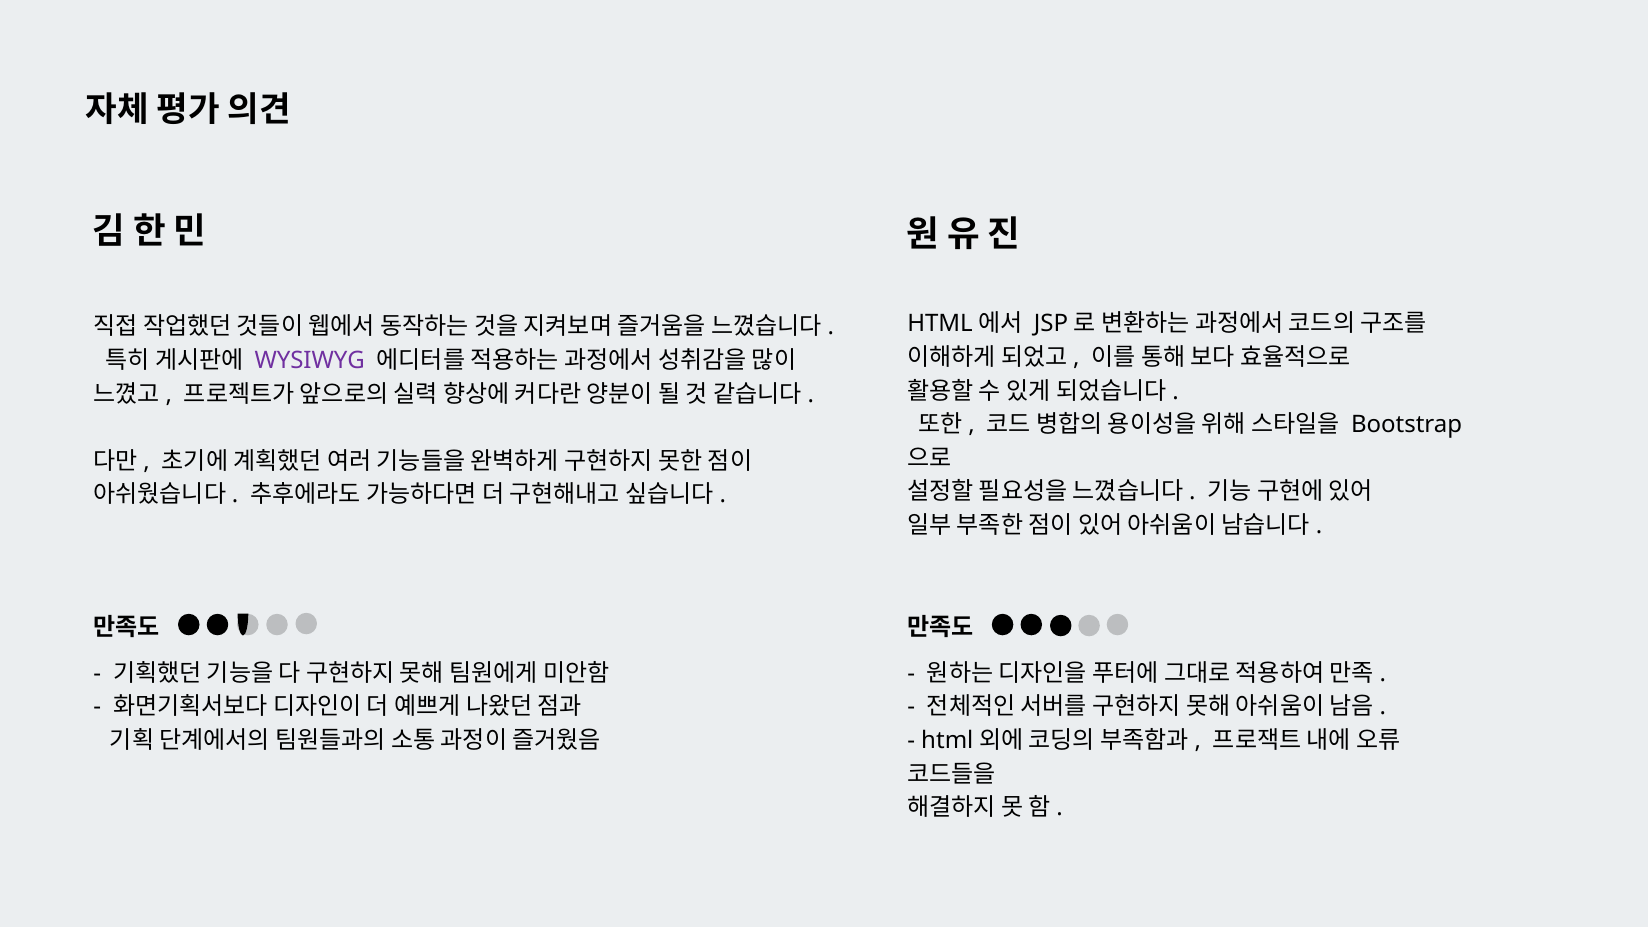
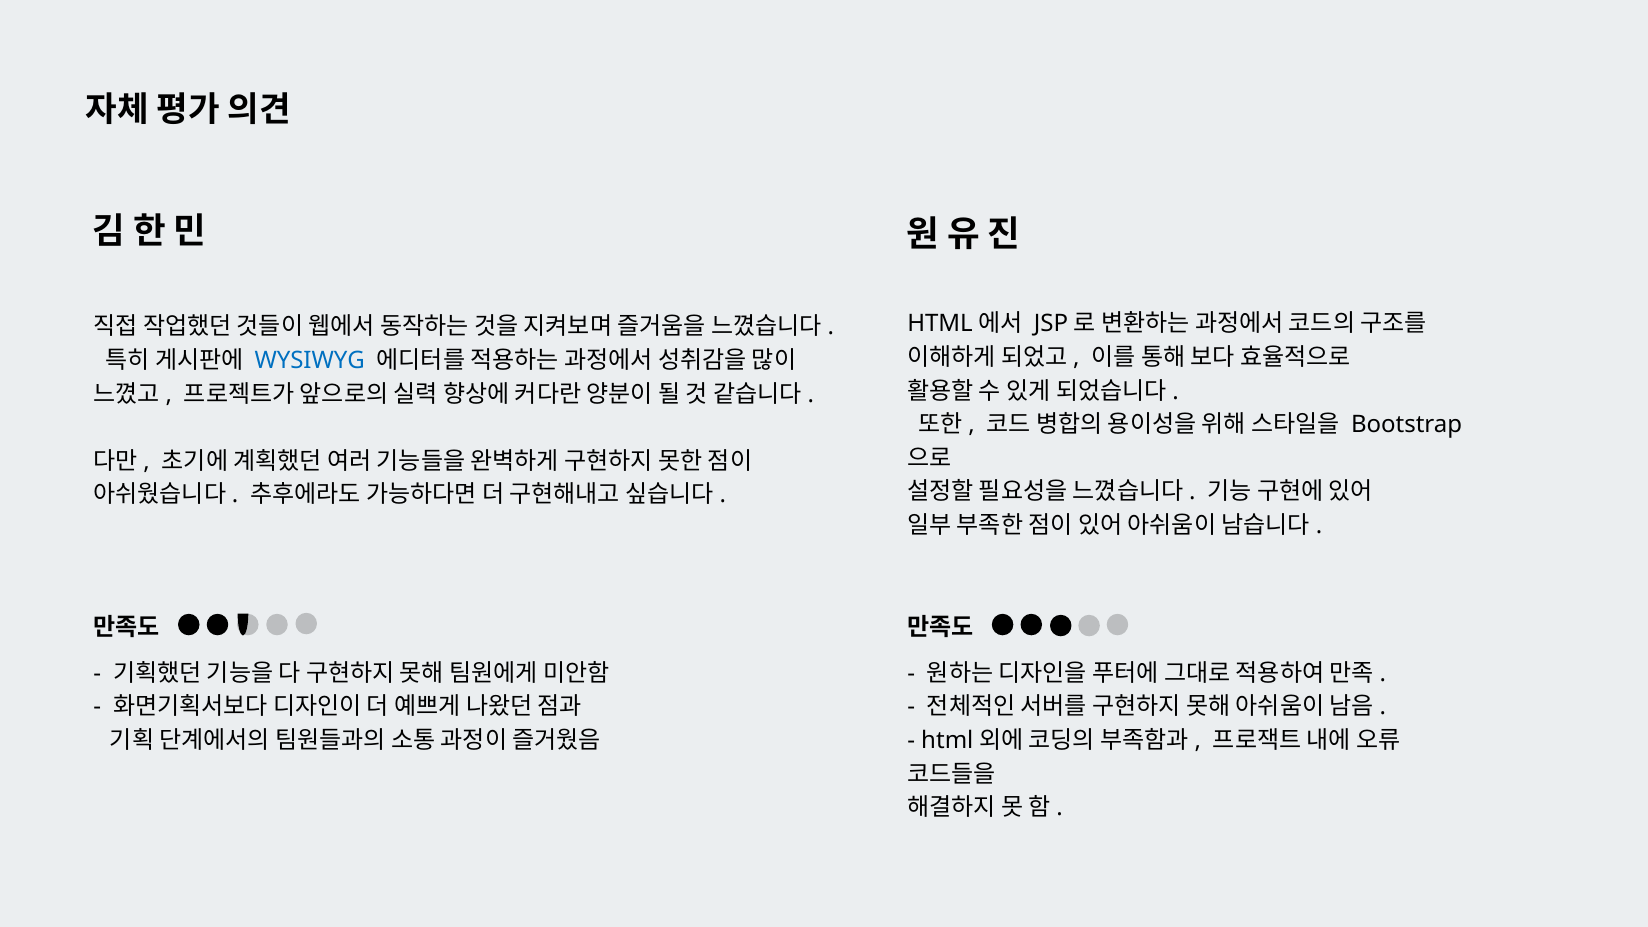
WYSIWYG colour: purple -> blue
